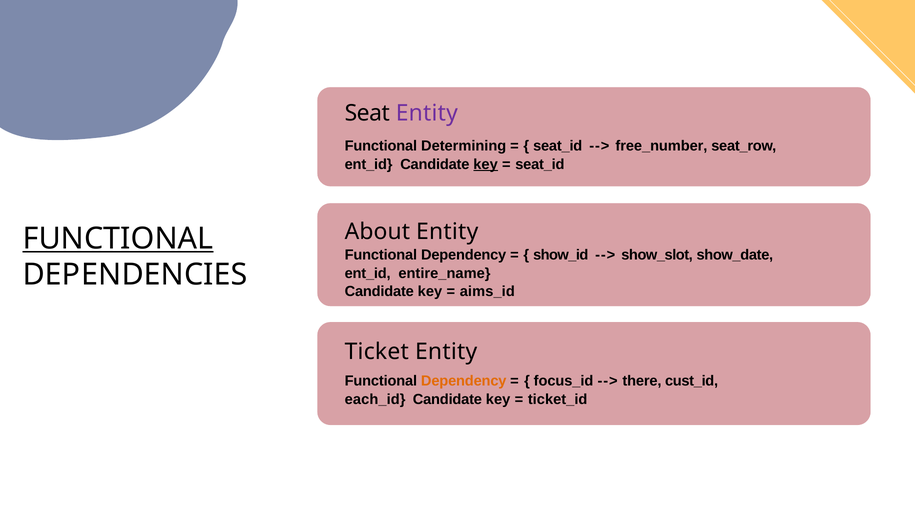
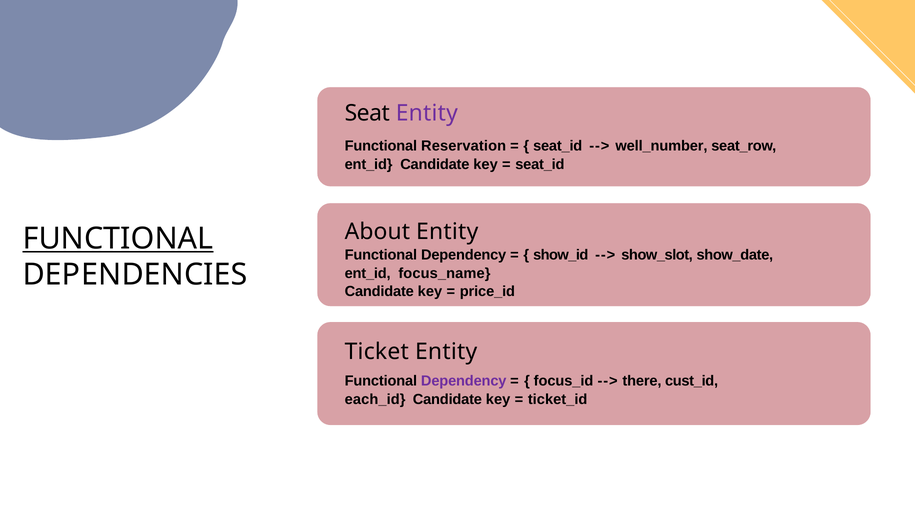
Determining: Determining -> Reservation
free_number: free_number -> well_number
key at (486, 164) underline: present -> none
entire_name: entire_name -> focus_name
aims_id: aims_id -> price_id
Dependency at (464, 381) colour: orange -> purple
